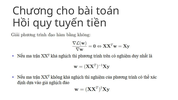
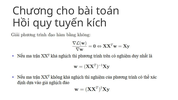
tiền: tiền -> kích
